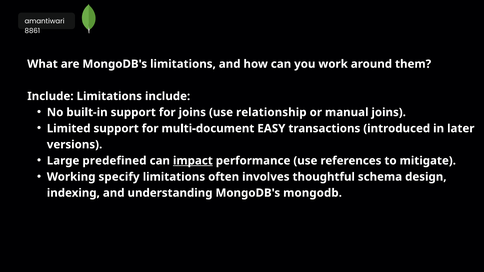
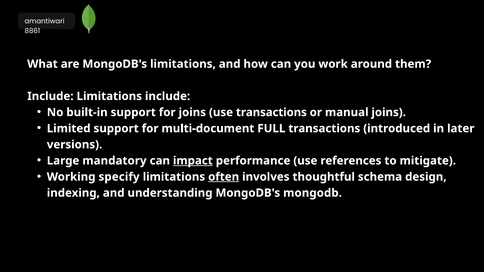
use relationship: relationship -> transactions
EASY: EASY -> FULL
predefined: predefined -> mandatory
often underline: none -> present
